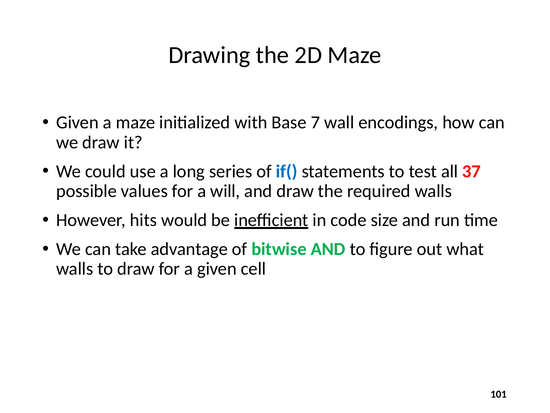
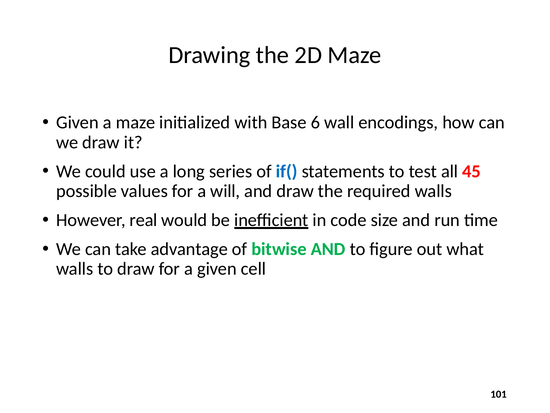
7: 7 -> 6
37: 37 -> 45
hits: hits -> real
